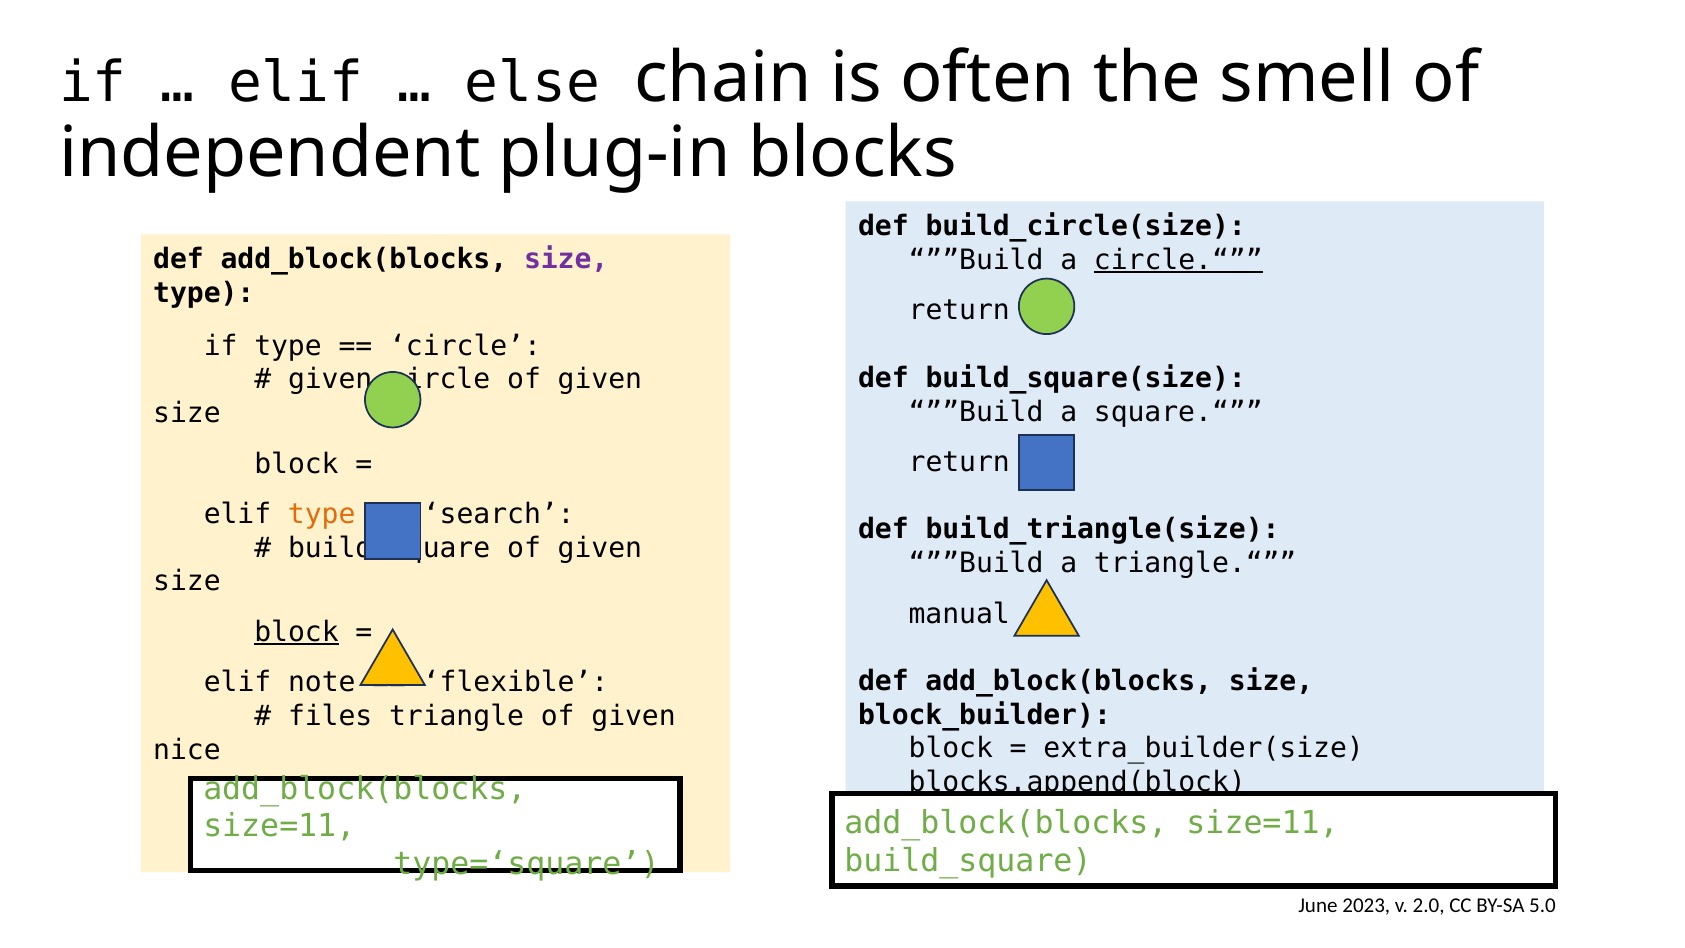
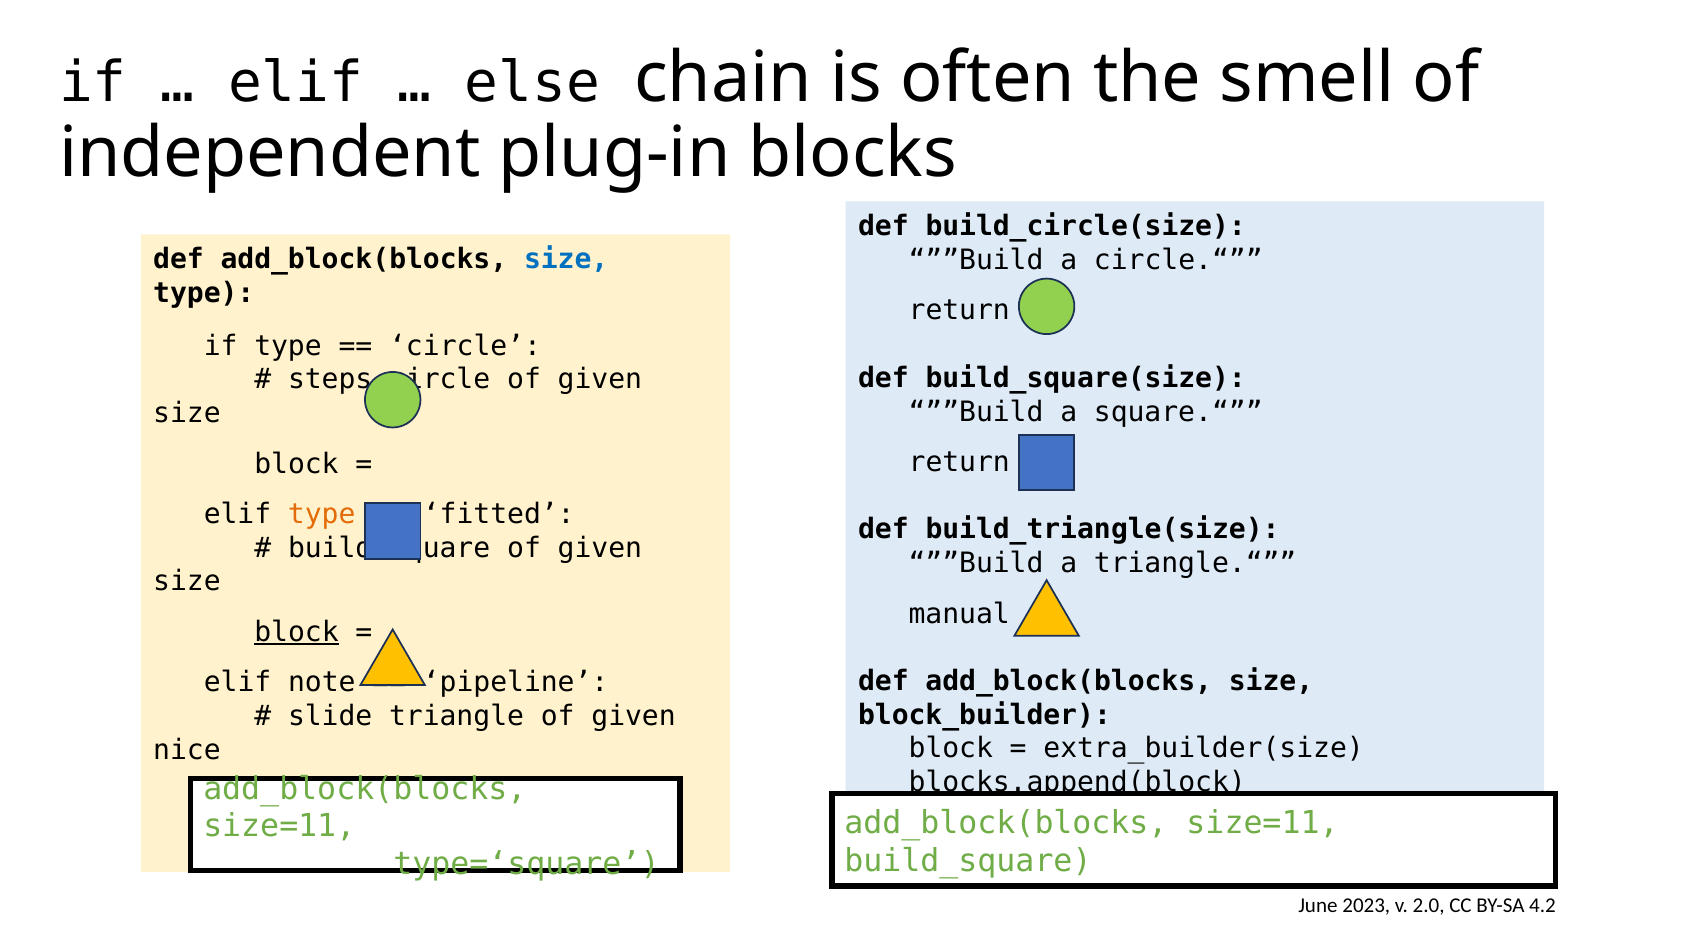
size at (566, 259) colour: purple -> blue
circle.“ underline: present -> none
given at (330, 380): given -> steps
search: search -> fitted
flexible: flexible -> pipeline
files: files -> slide
5.0: 5.0 -> 4.2
